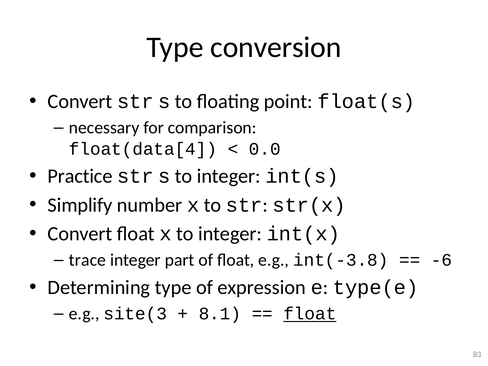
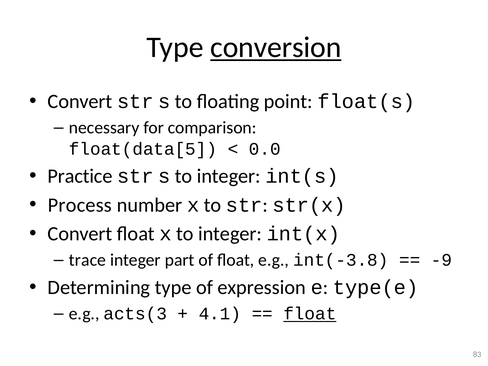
conversion underline: none -> present
float(data[4: float(data[4 -> float(data[5
Simplify: Simplify -> Process
-6: -6 -> -9
site(3: site(3 -> acts(3
8.1: 8.1 -> 4.1
